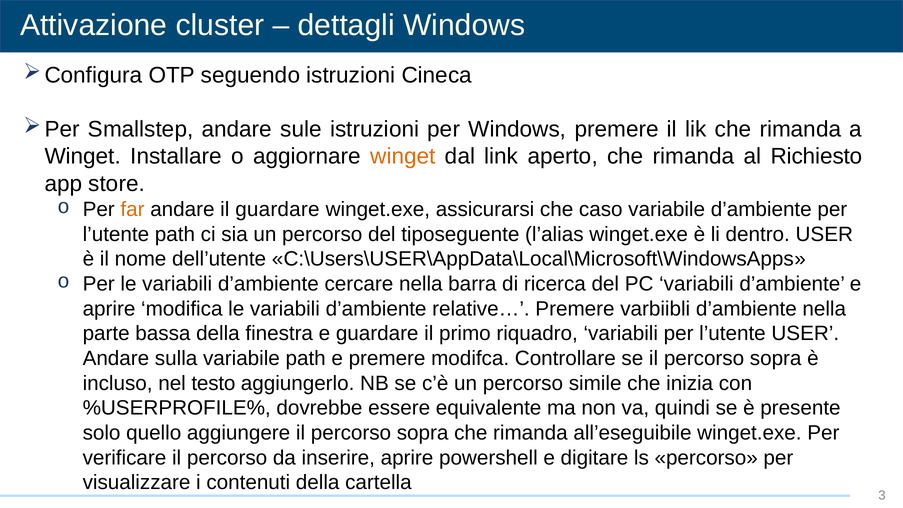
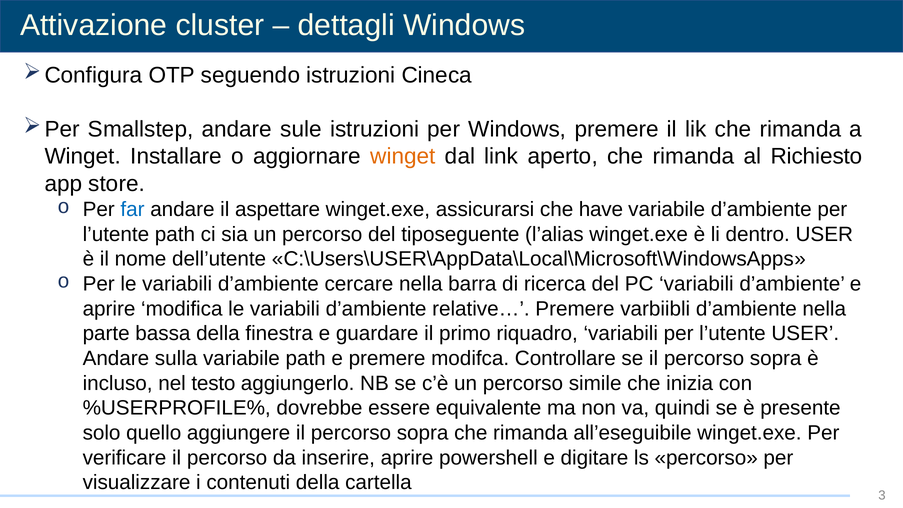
far colour: orange -> blue
il guardare: guardare -> aspettare
caso: caso -> have
